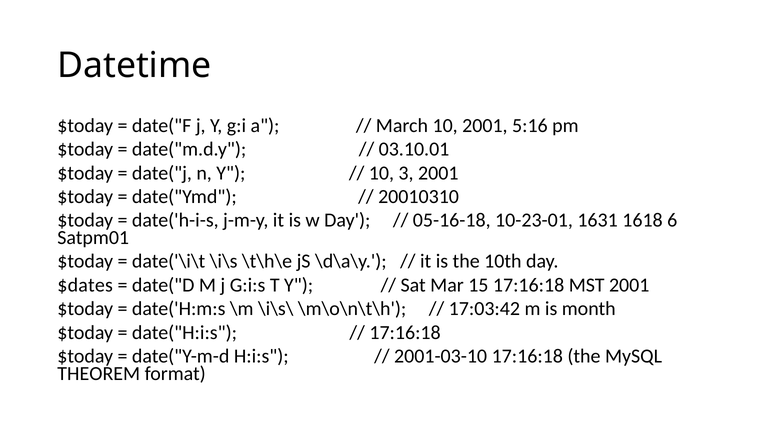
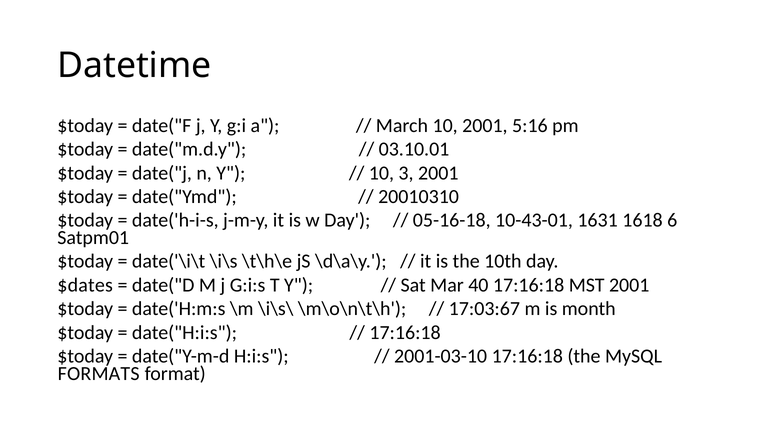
10-23-01: 10-23-01 -> 10-43-01
15: 15 -> 40
17:03:42: 17:03:42 -> 17:03:67
THEOREM: THEOREM -> FORMATS
